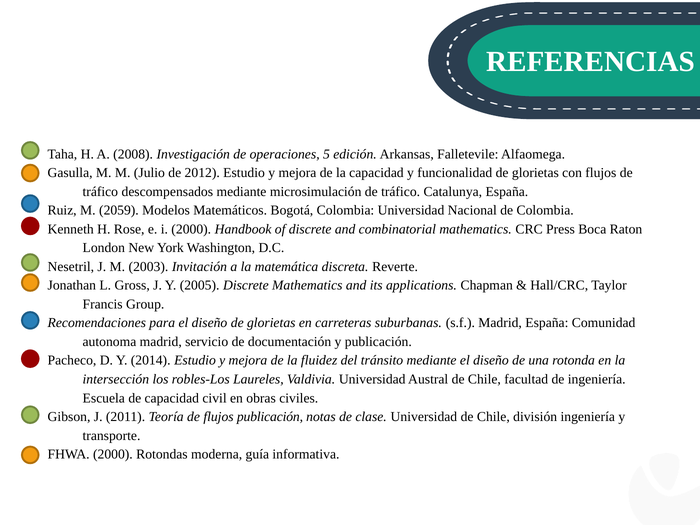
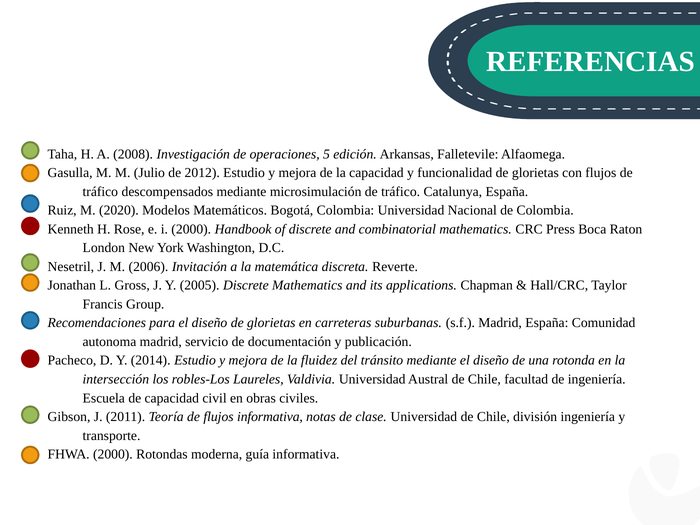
2059: 2059 -> 2020
2003: 2003 -> 2006
flujos publicación: publicación -> informativa
